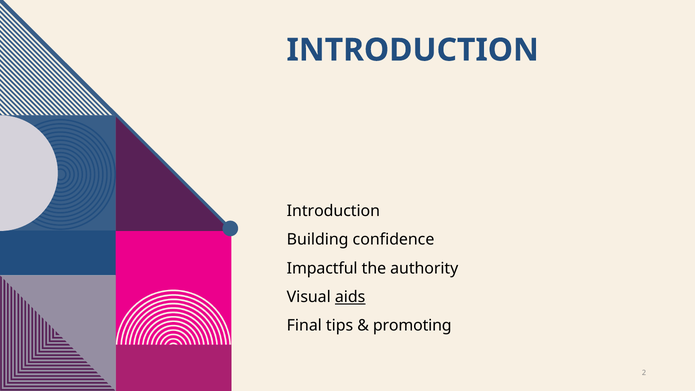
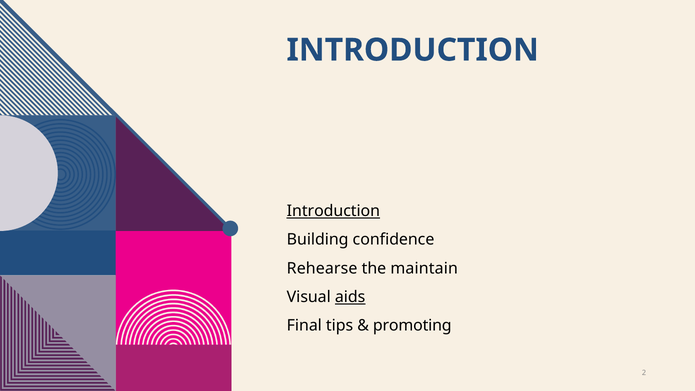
Introduction at (333, 211) underline: none -> present
Impactful: Impactful -> Rehearse
authority: authority -> maintain
